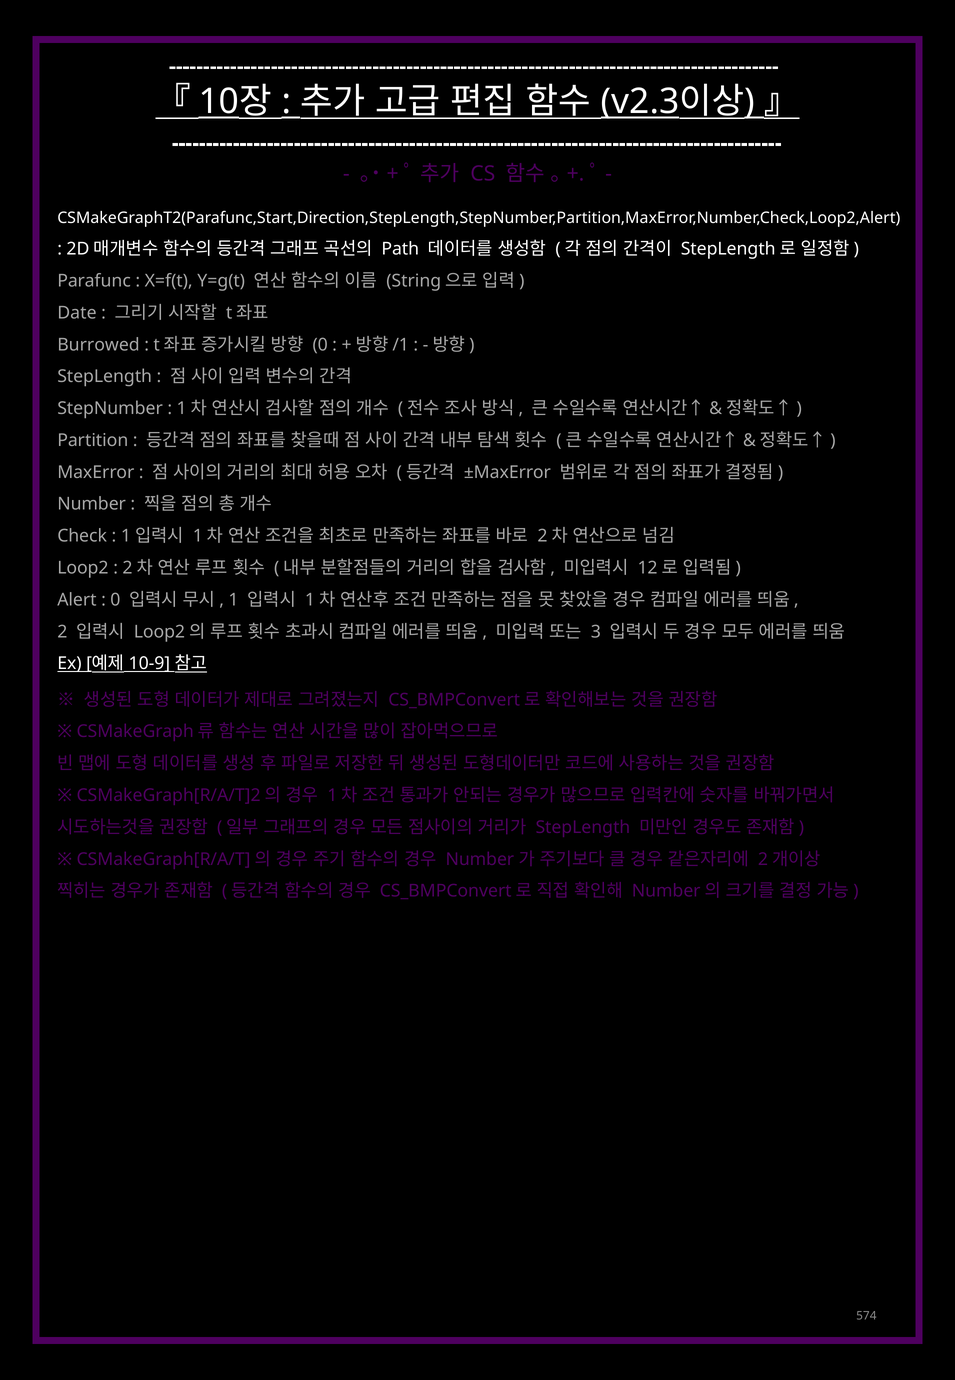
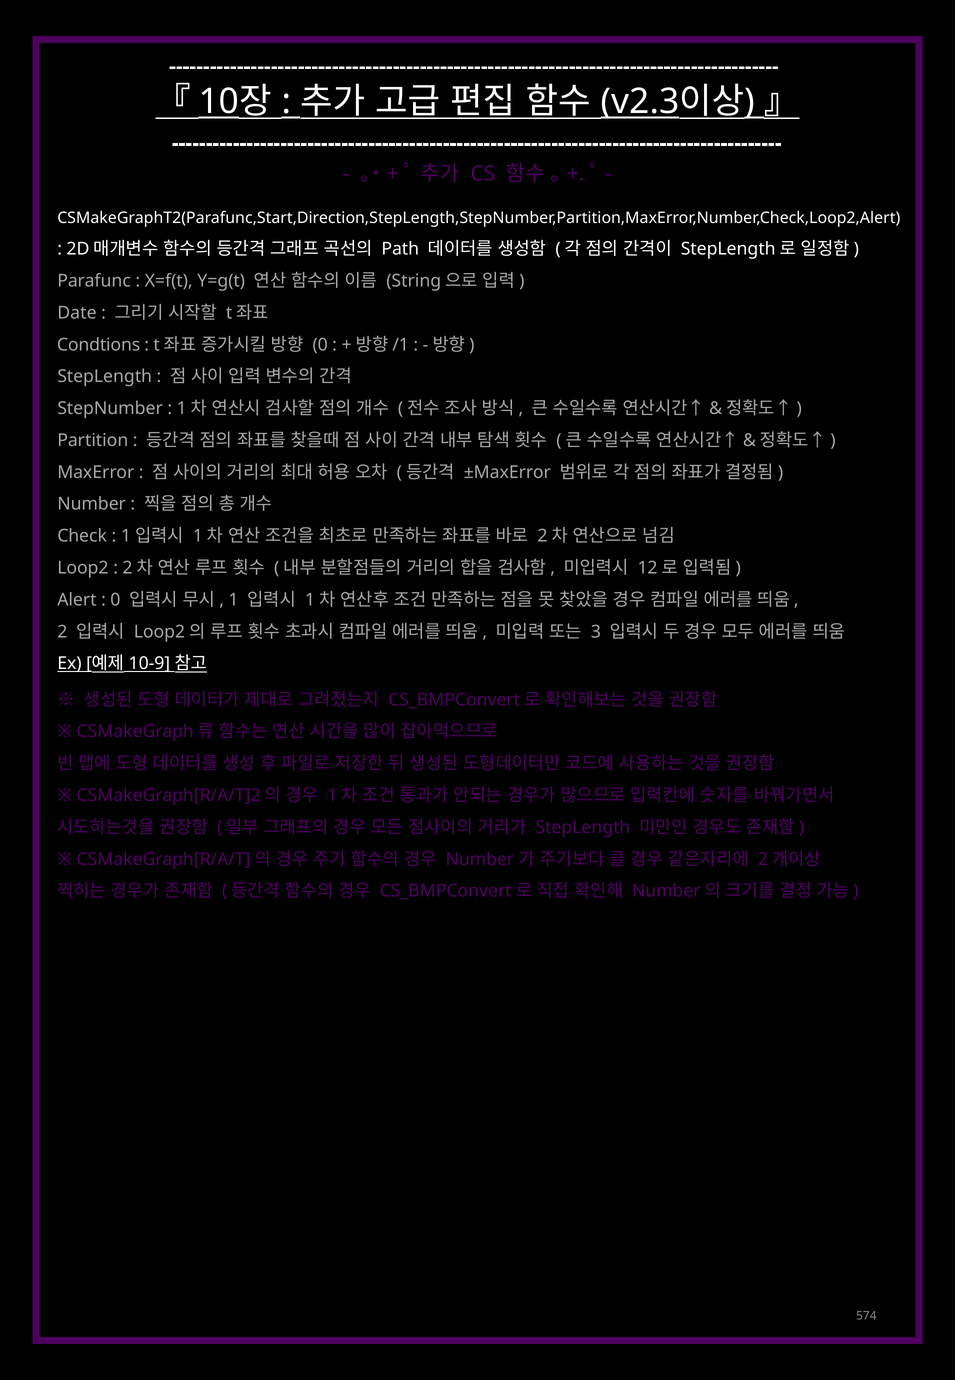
Burrowed: Burrowed -> Condtions
